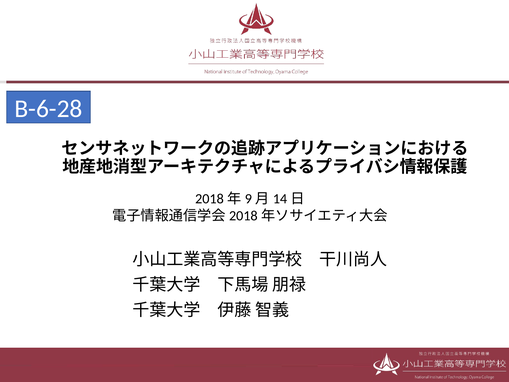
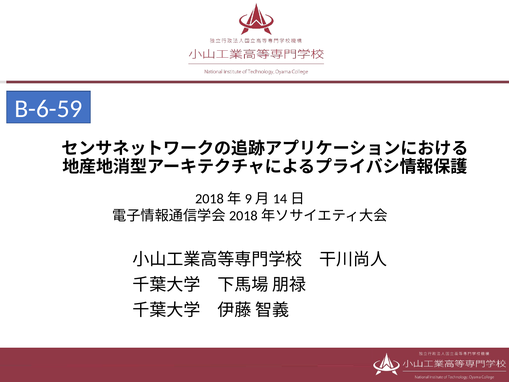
B-6-28: B-6-28 -> B-6-59
